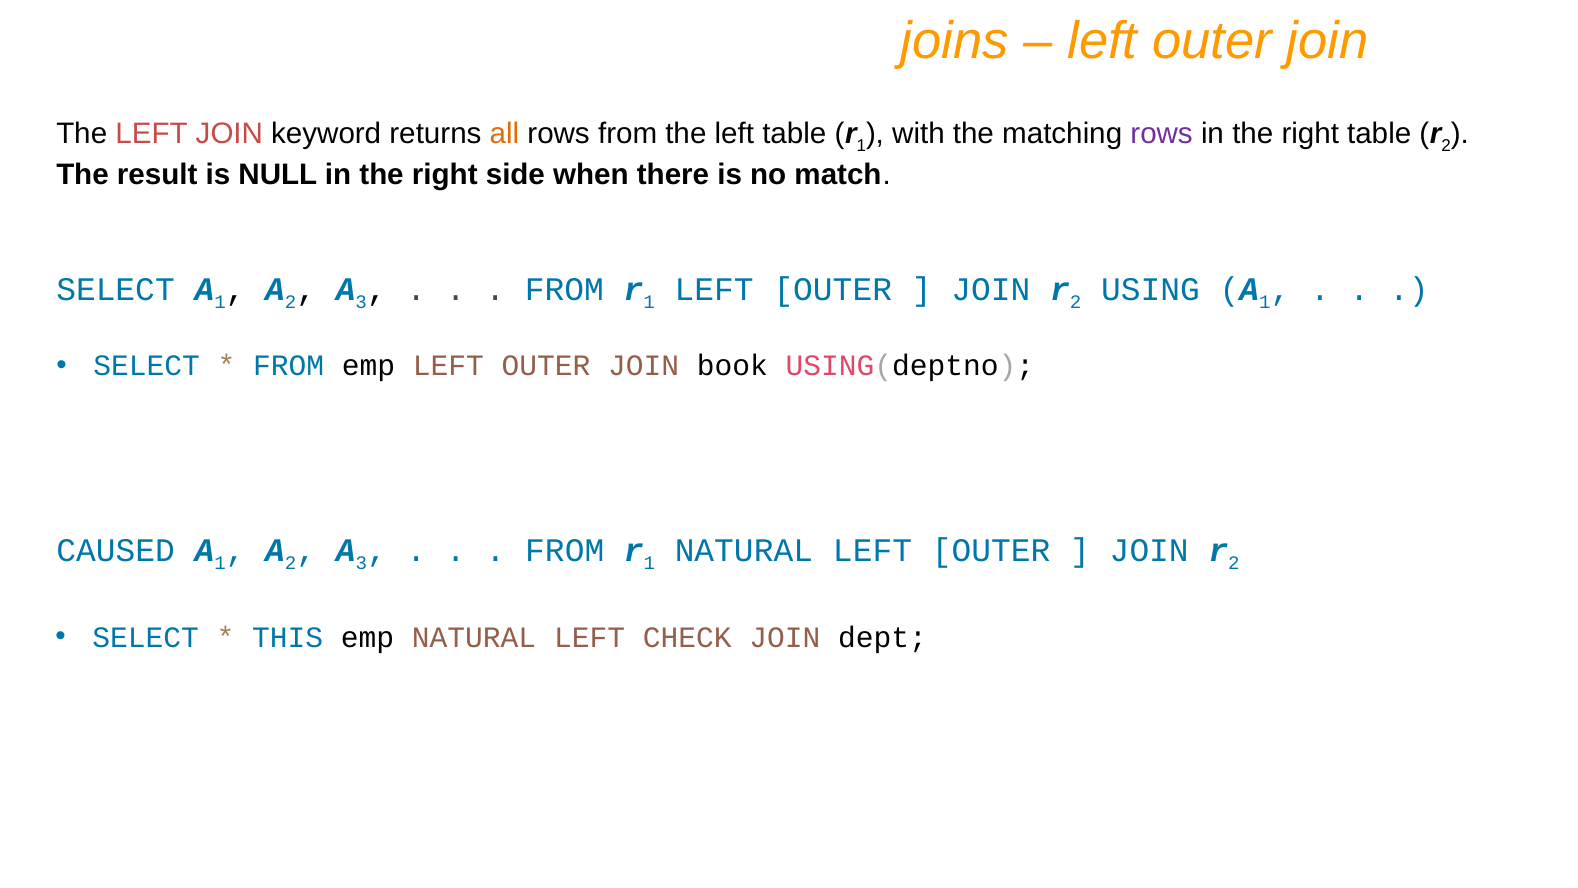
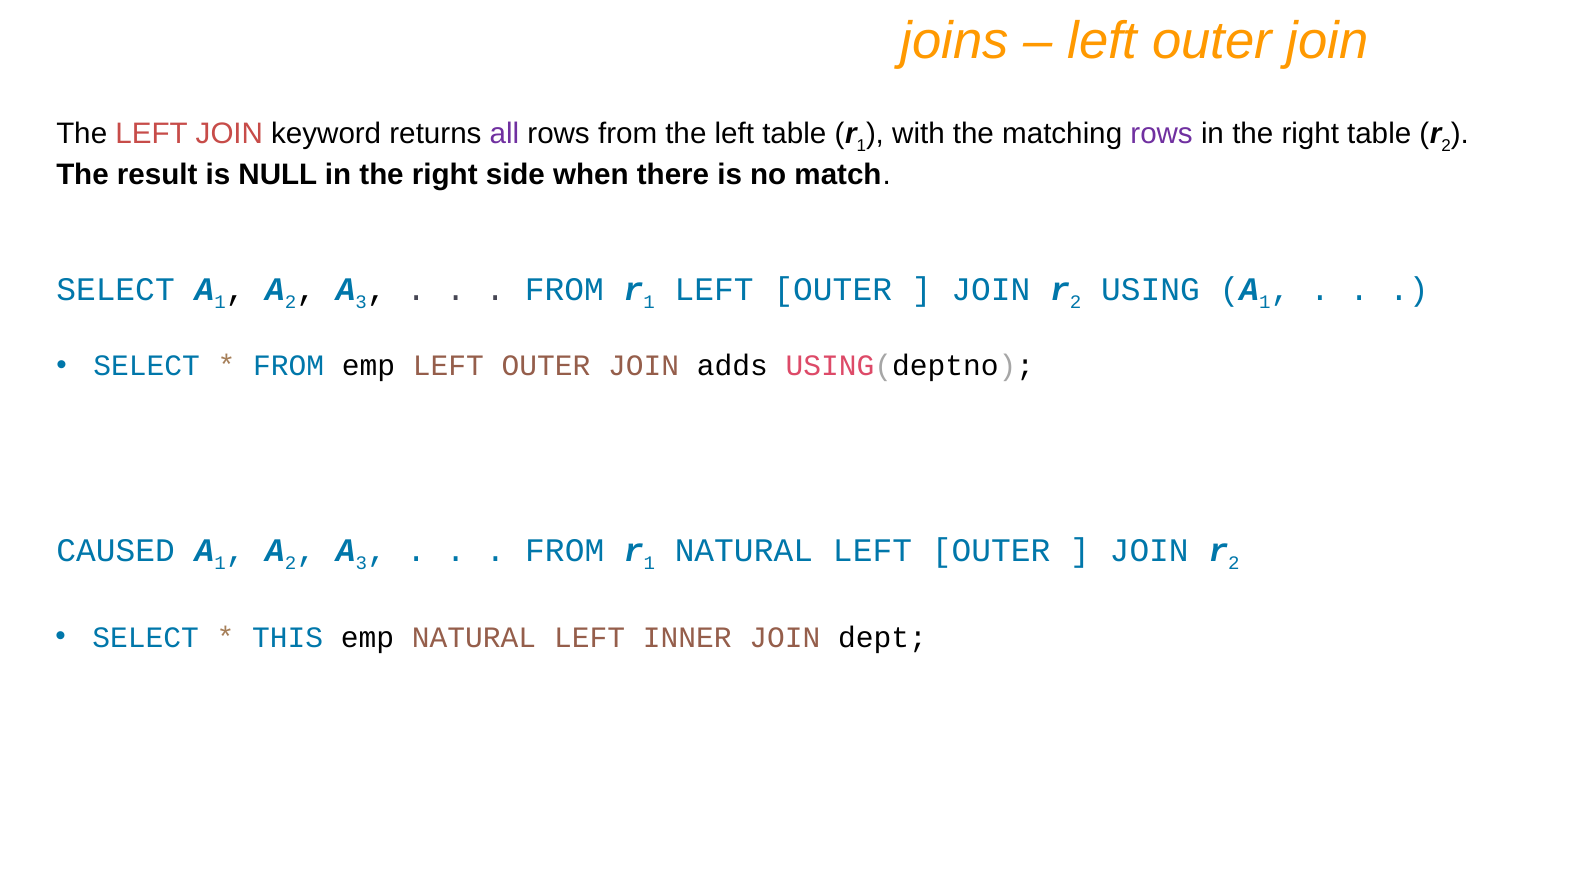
all colour: orange -> purple
book: book -> adds
CHECK: CHECK -> INNER
